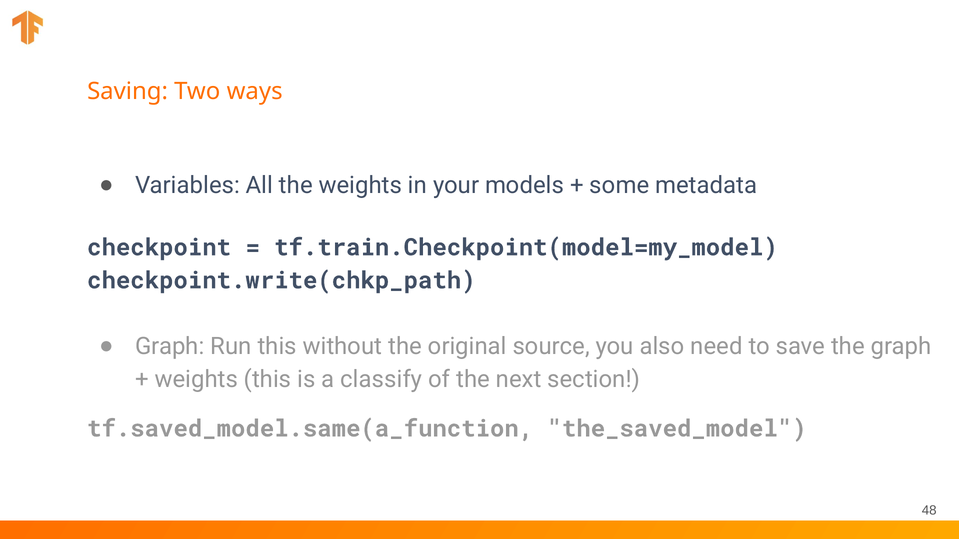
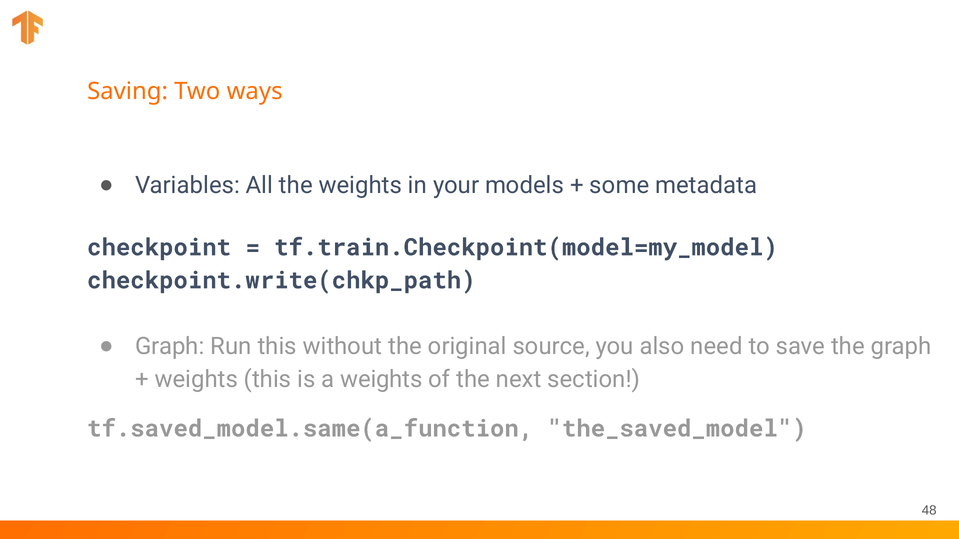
a classify: classify -> weights
